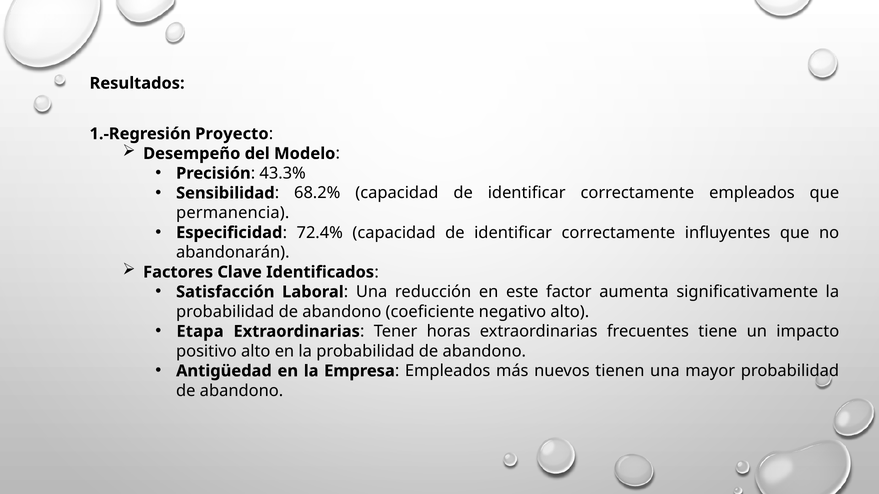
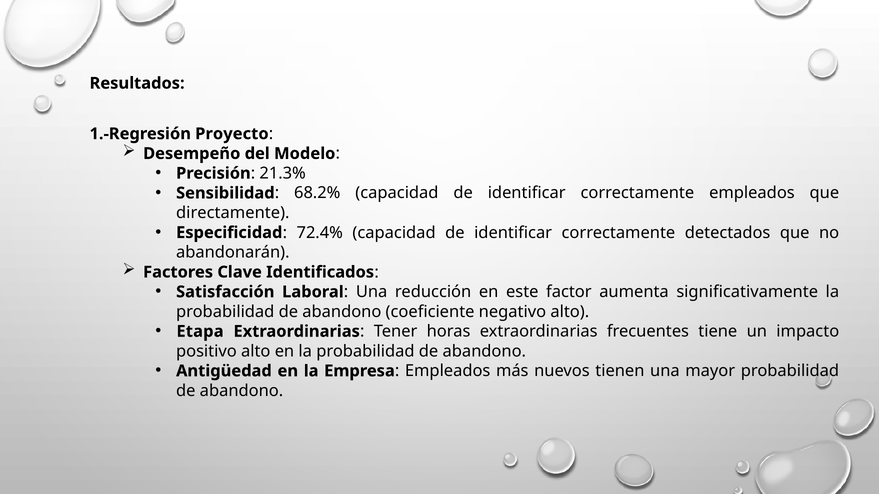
43.3%: 43.3% -> 21.3%
permanencia: permanencia -> directamente
influyentes: influyentes -> detectados
